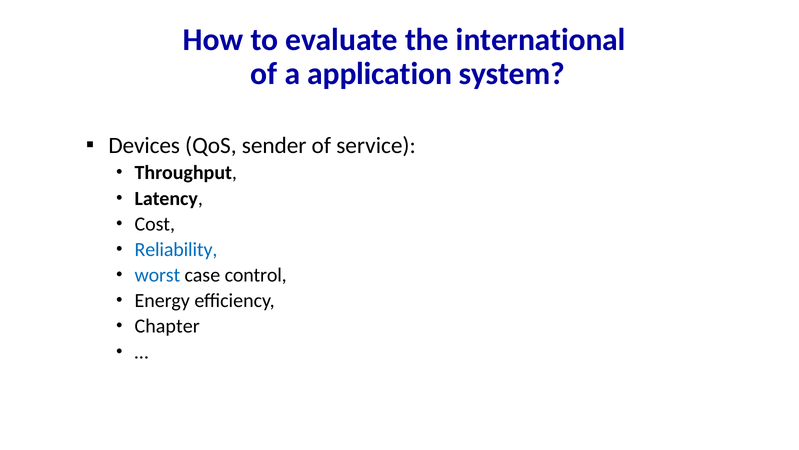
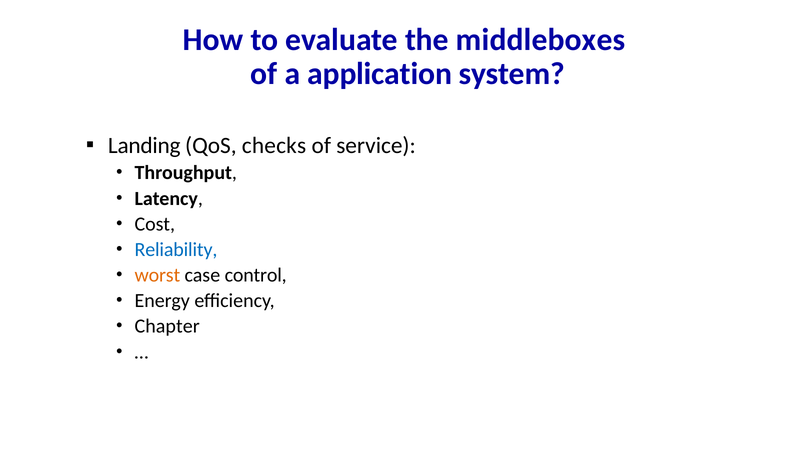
international: international -> middleboxes
Devices: Devices -> Landing
sender: sender -> checks
worst colour: blue -> orange
